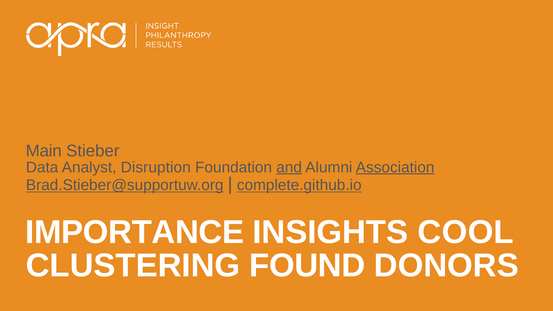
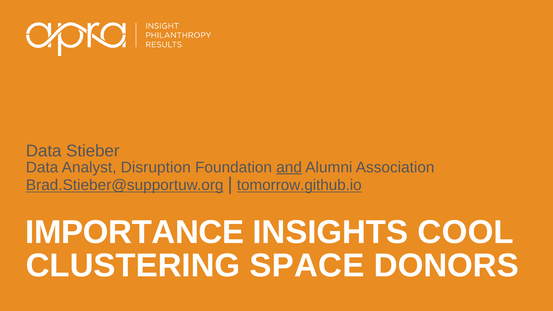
Main at (44, 151): Main -> Data
Association underline: present -> none
complete.github.io: complete.github.io -> tomorrow.github.io
FOUND: FOUND -> SPACE
